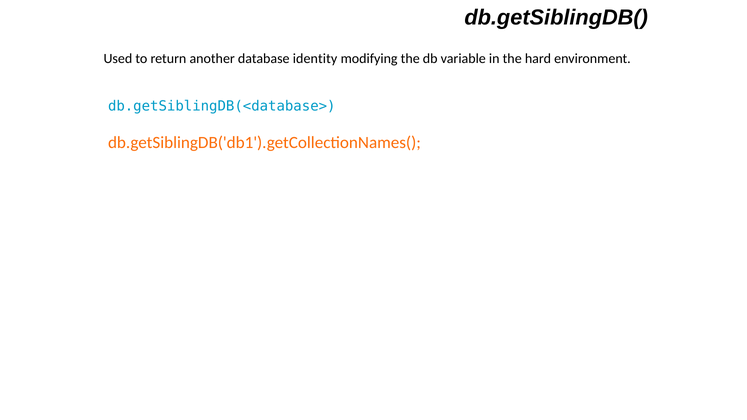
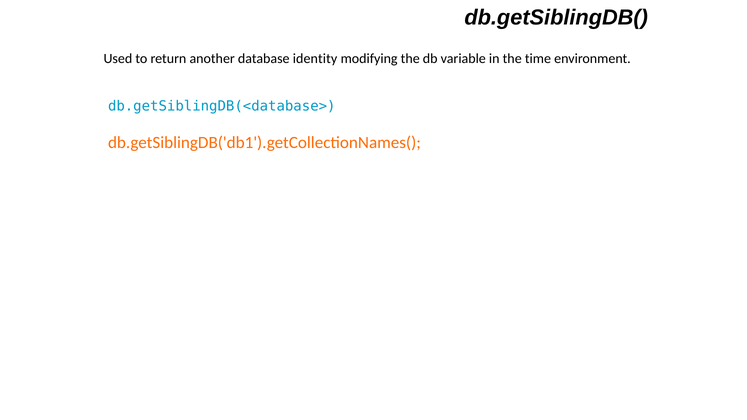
hard: hard -> time
